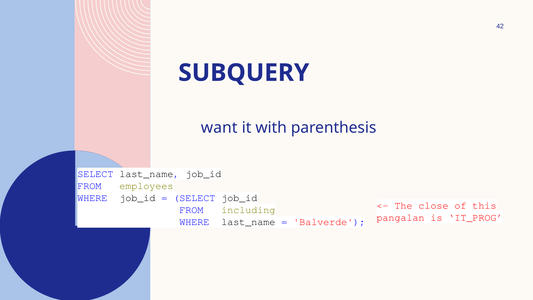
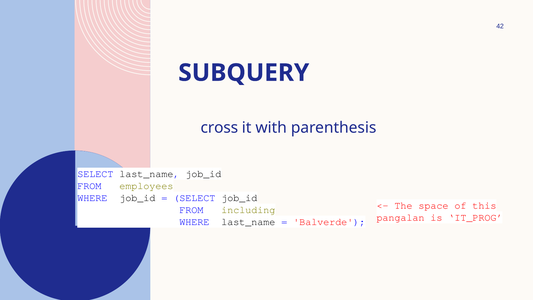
want: want -> cross
close: close -> space
